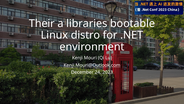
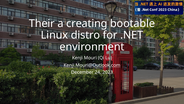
libraries: libraries -> creating
